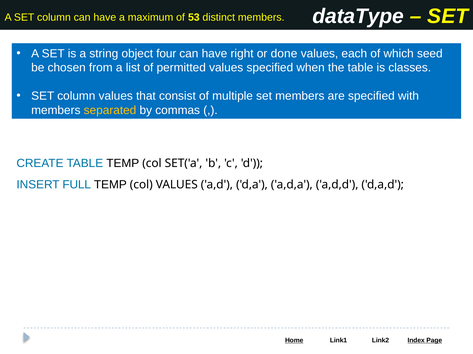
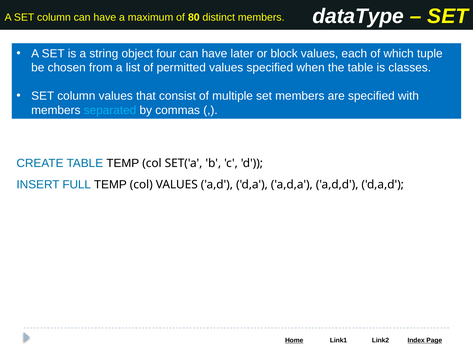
53: 53 -> 80
right: right -> later
done: done -> block
seed: seed -> tuple
separated colour: yellow -> light blue
